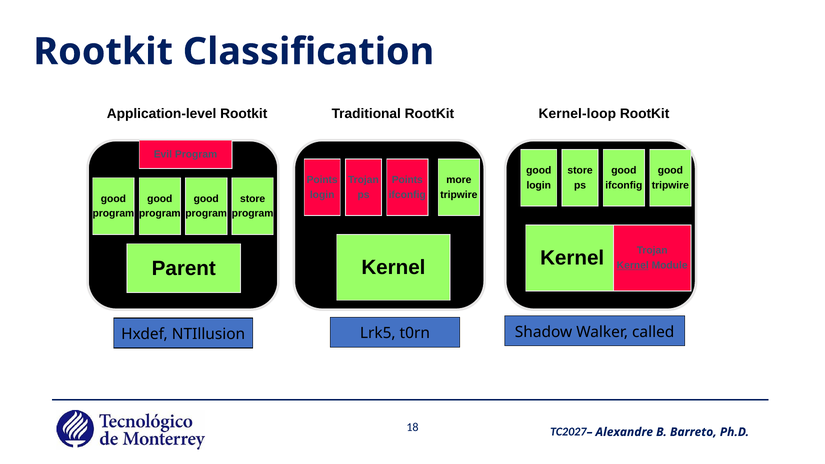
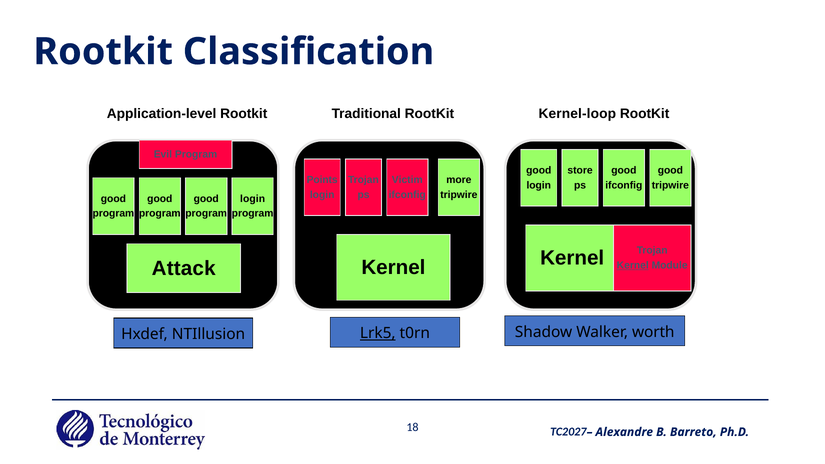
Points at (407, 180): Points -> Victim
store at (253, 199): store -> login
Parent: Parent -> Attack
called: called -> worth
Lrk5 underline: none -> present
